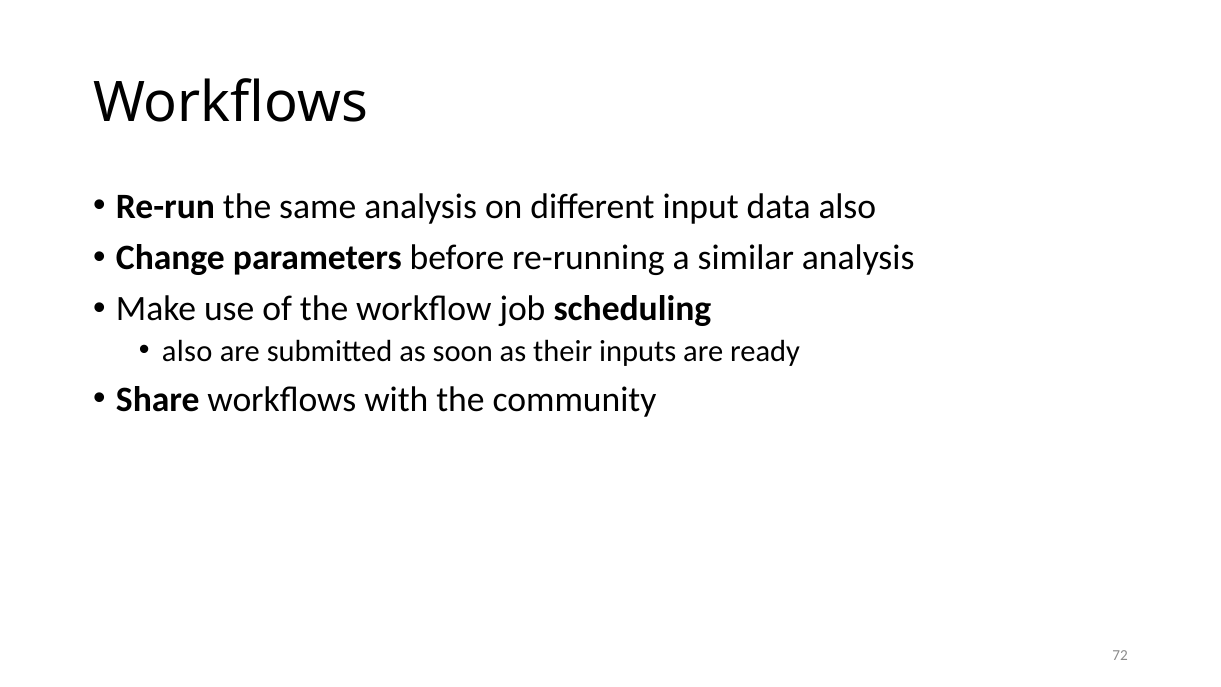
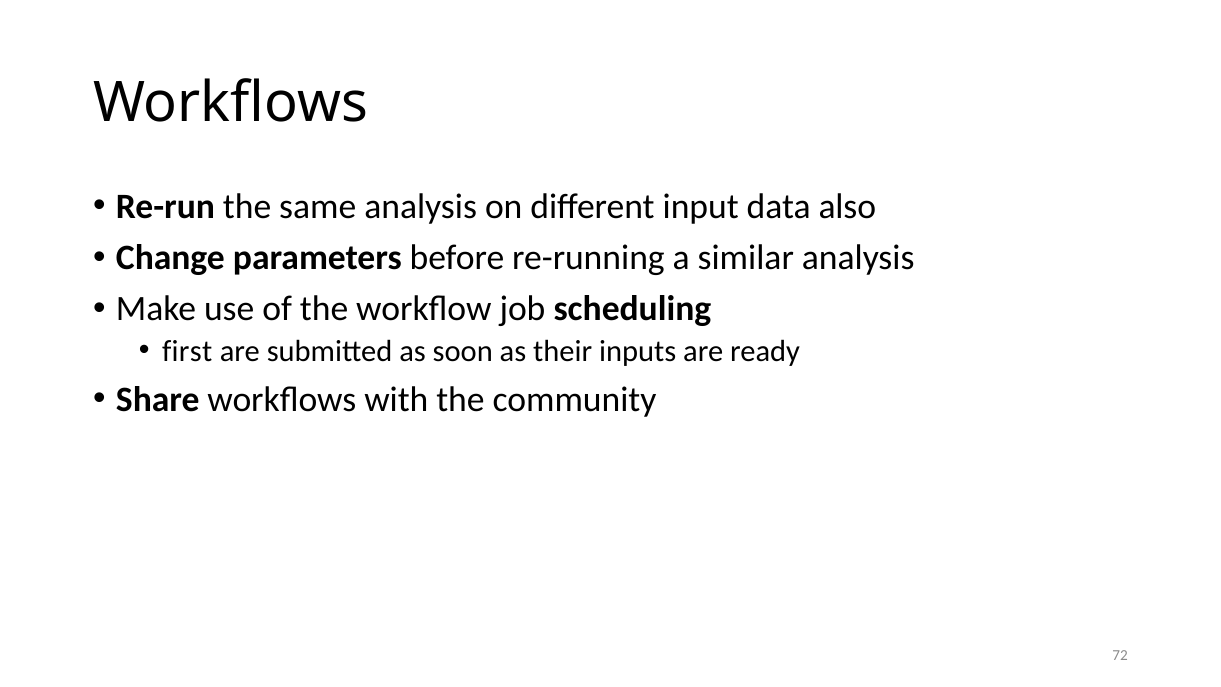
also at (187, 351): also -> first
